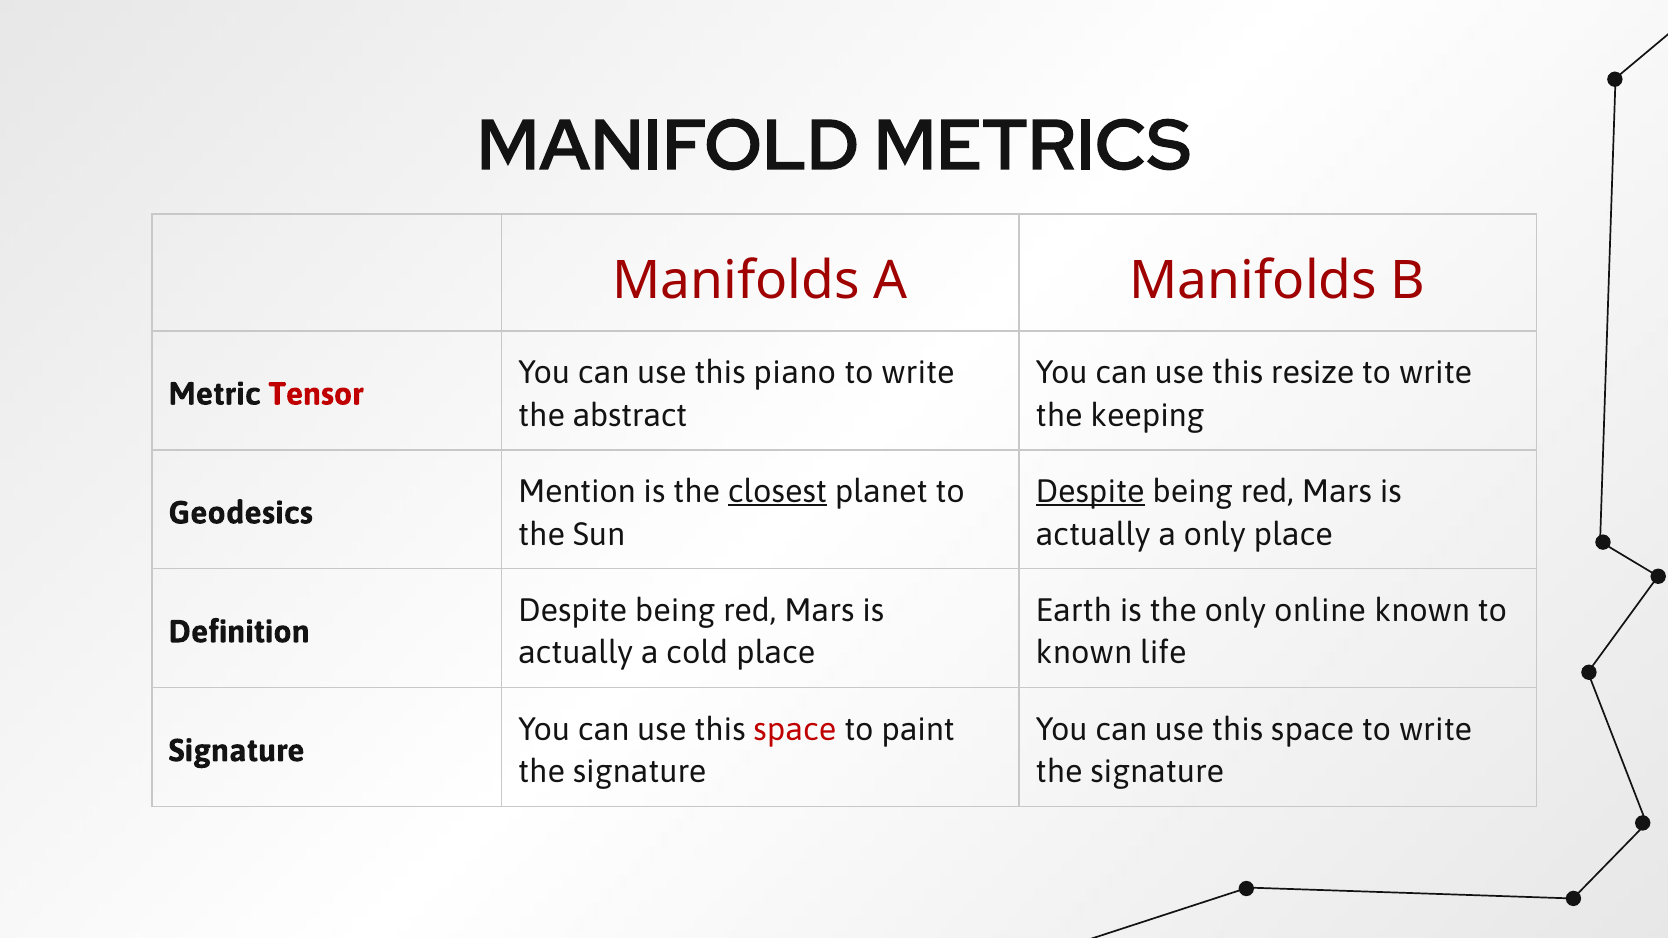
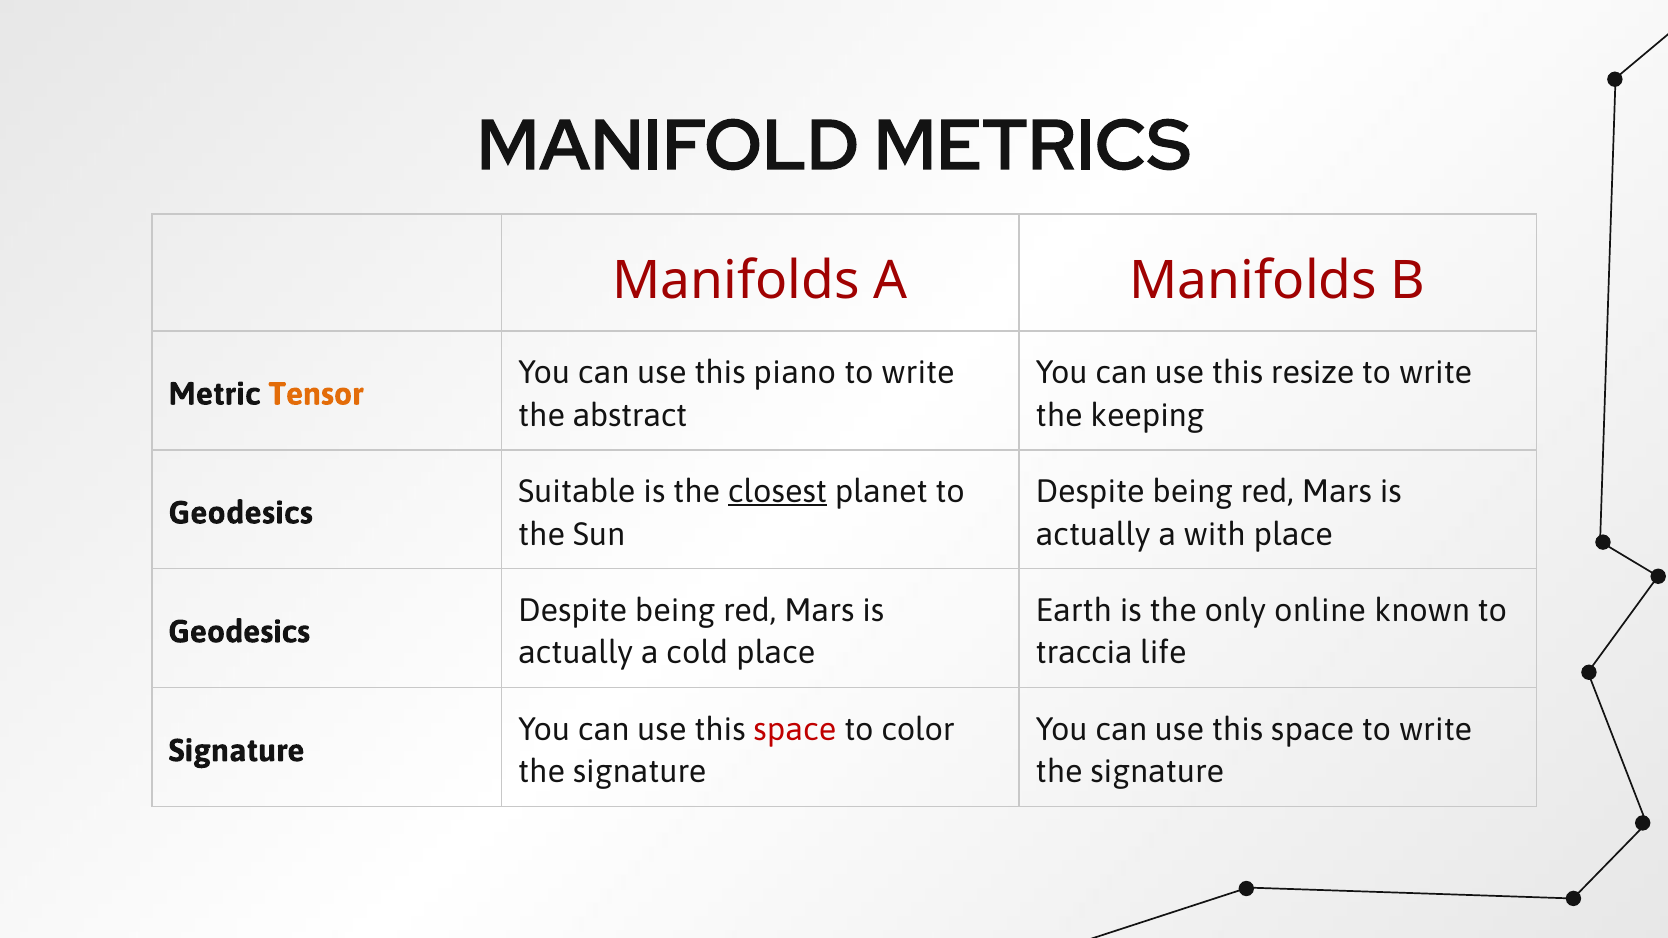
Tensor colour: red -> orange
Mention: Mention -> Suitable
Despite at (1090, 492) underline: present -> none
a only: only -> with
Definition at (239, 632): Definition -> Geodesics
known at (1084, 653): known -> traccia
paint: paint -> color
